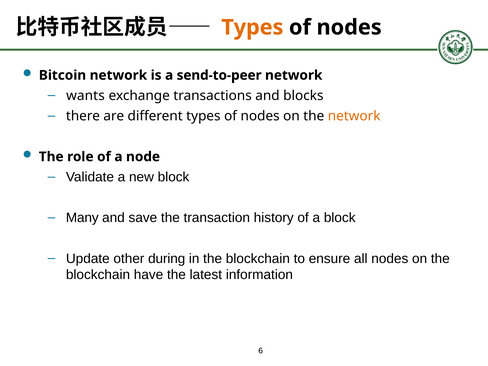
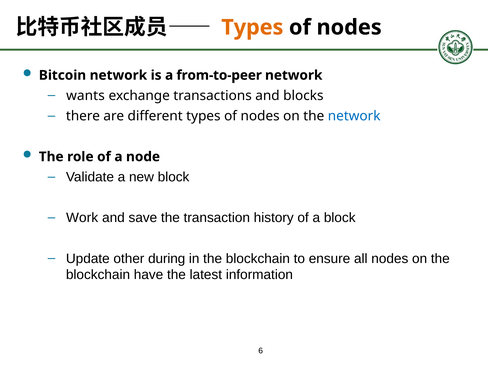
send-to-peer: send-to-peer -> from-to-peer
network at (354, 116) colour: orange -> blue
Many: Many -> Work
